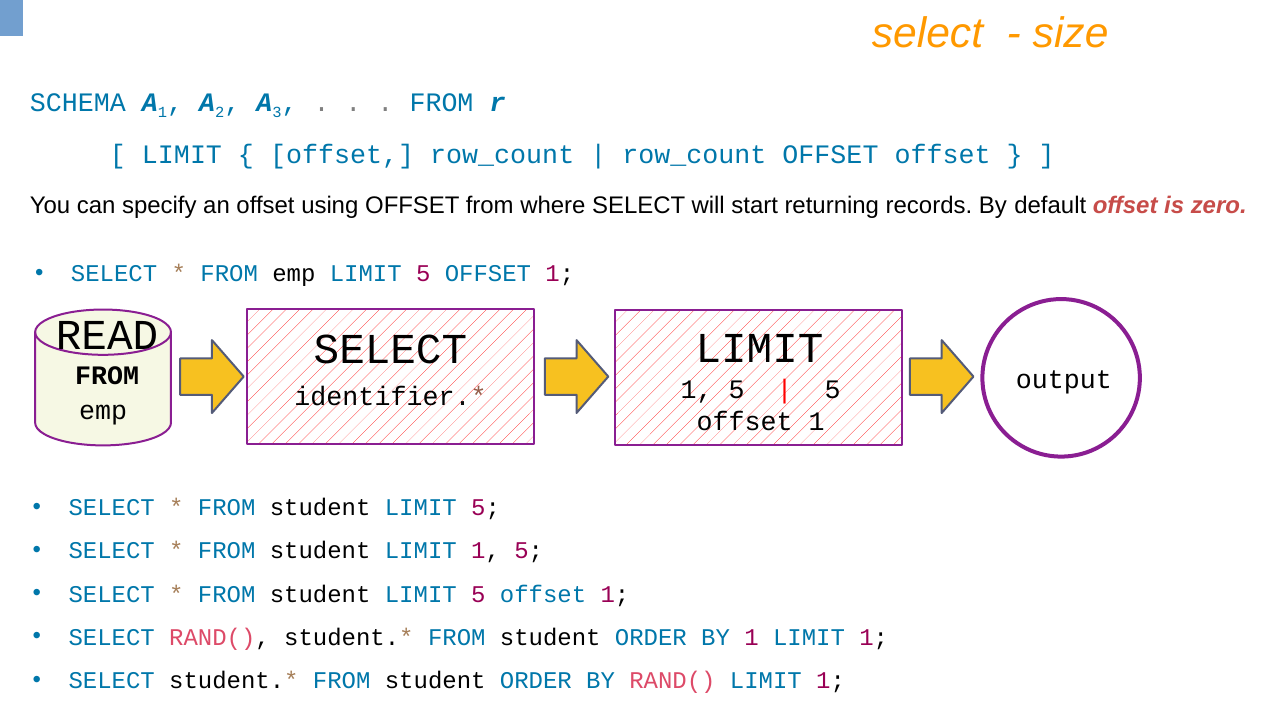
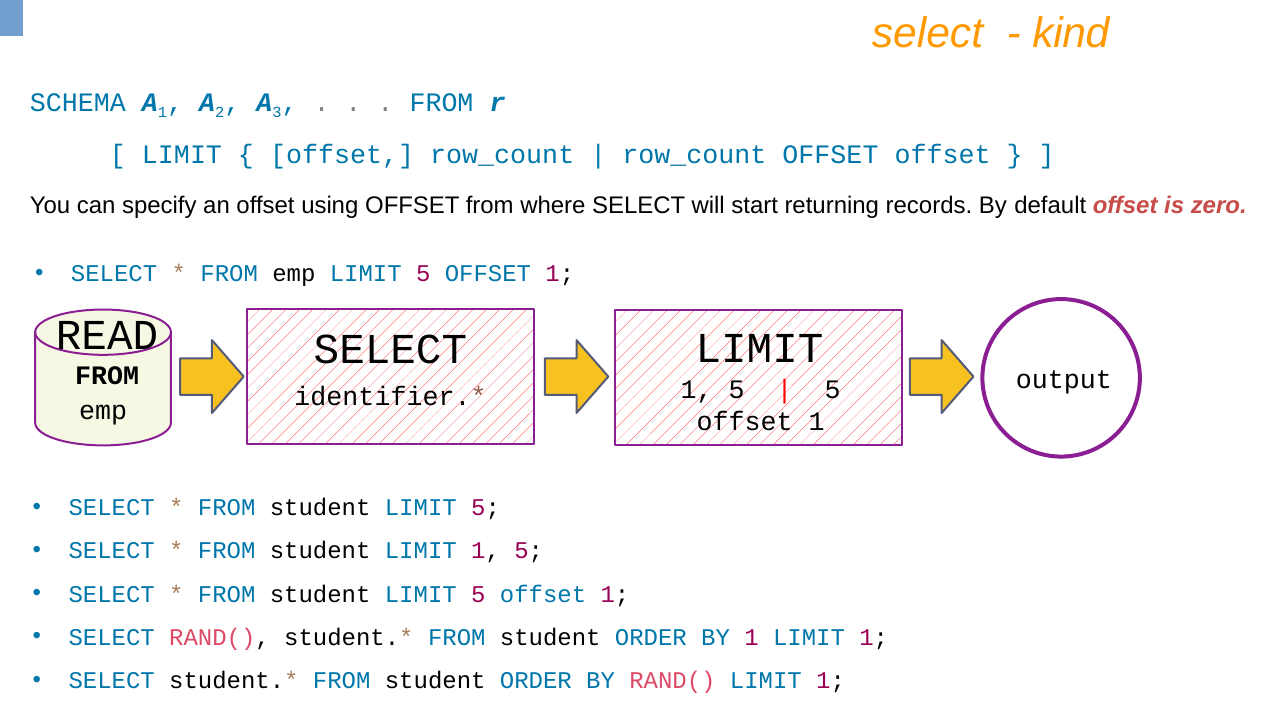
size: size -> kind
